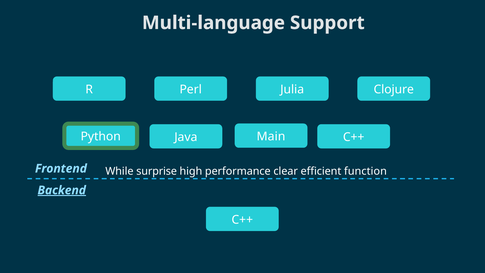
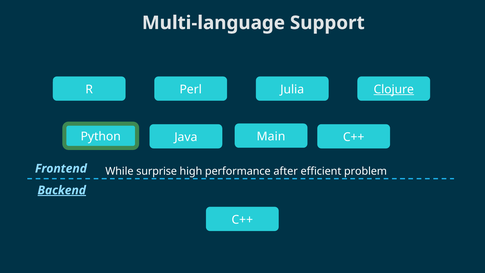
Clojure underline: none -> present
clear: clear -> after
function: function -> problem
